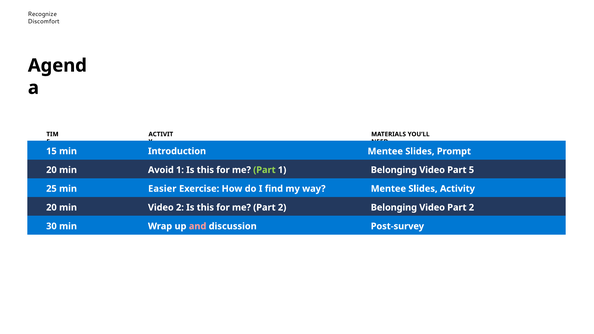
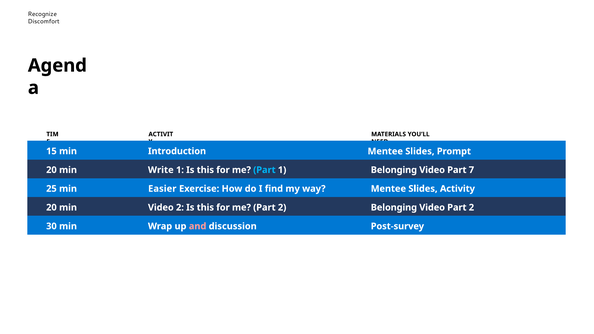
Avoid: Avoid -> Write
Part at (264, 170) colour: light green -> light blue
5: 5 -> 7
